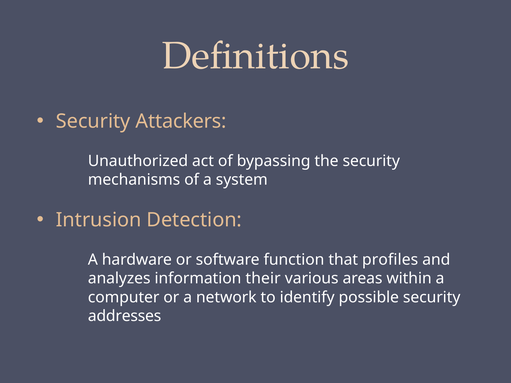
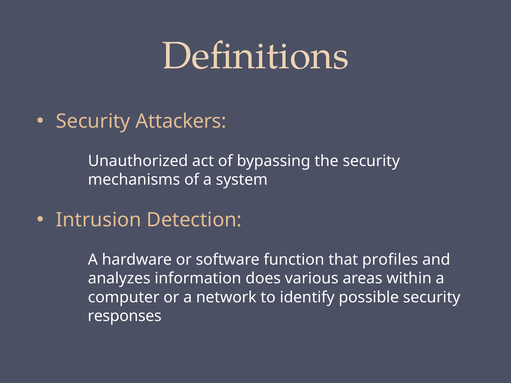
their: their -> does
addresses: addresses -> responses
